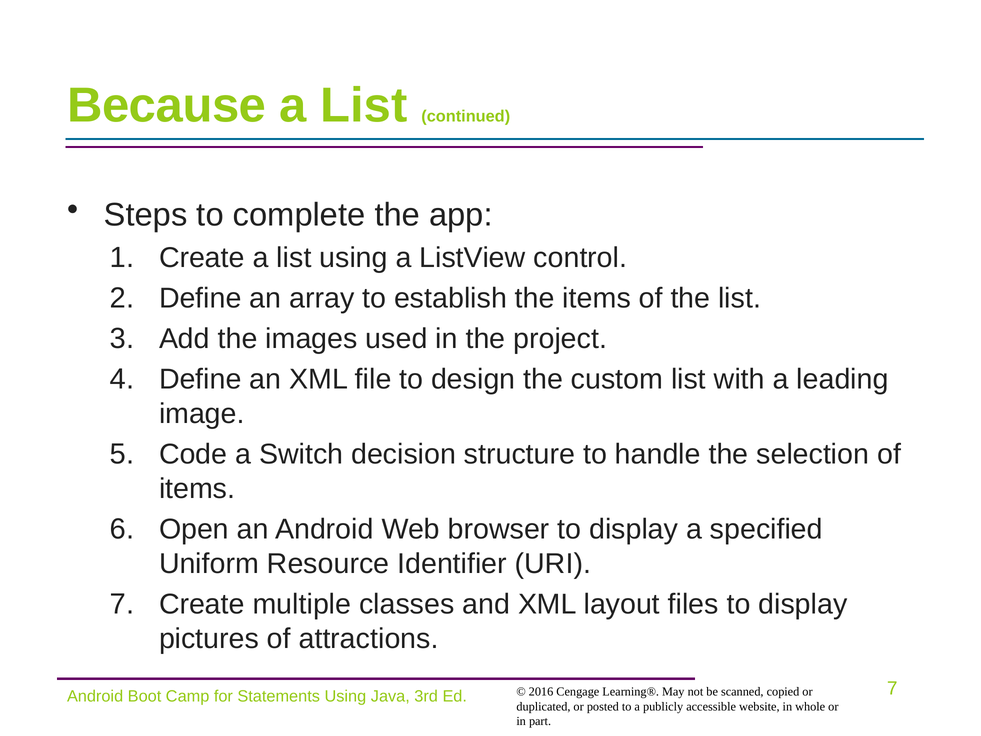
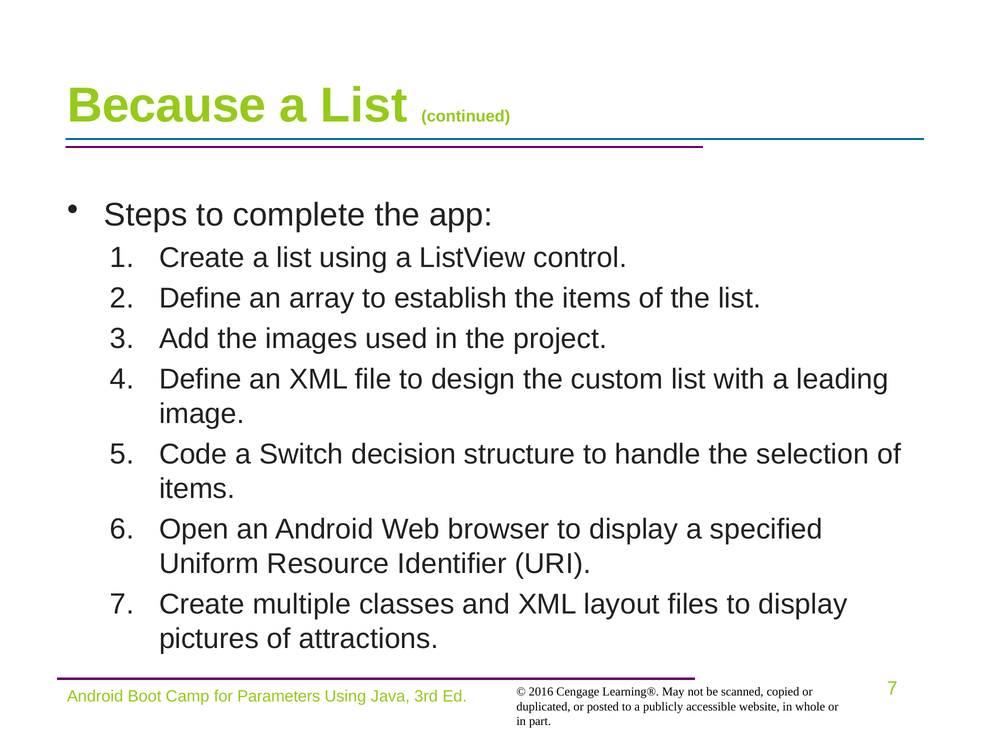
Statements: Statements -> Parameters
